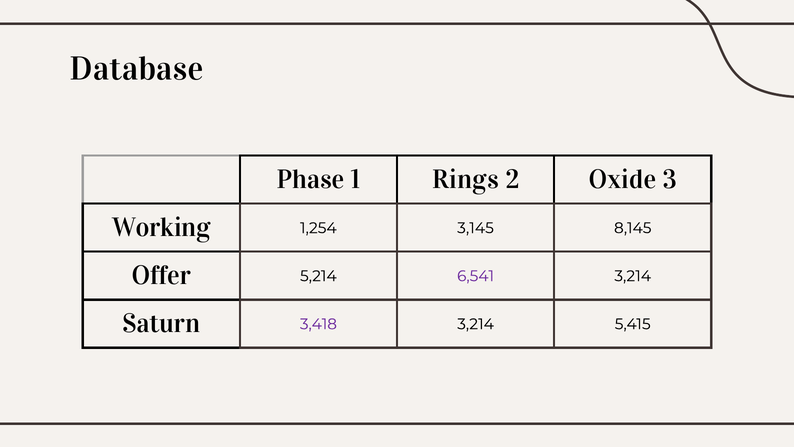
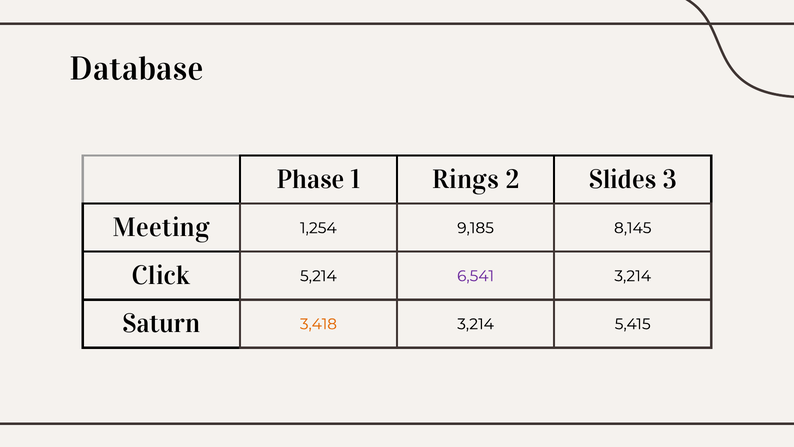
Oxide: Oxide -> Slides
Working: Working -> Meeting
3,145: 3,145 -> 9,185
Offer: Offer -> Click
3,418 colour: purple -> orange
